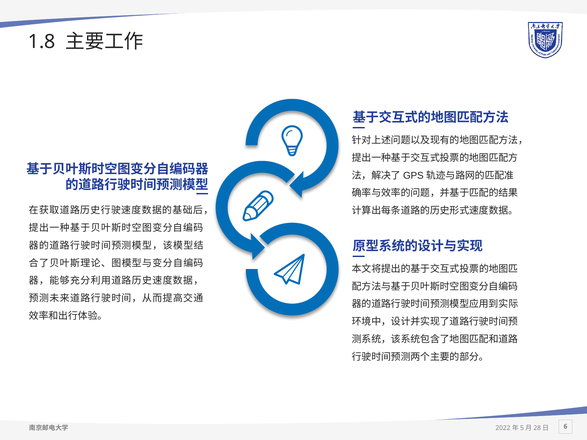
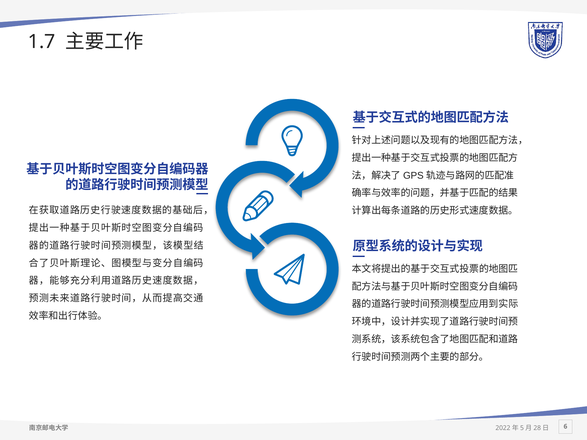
1.8: 1.8 -> 1.7
